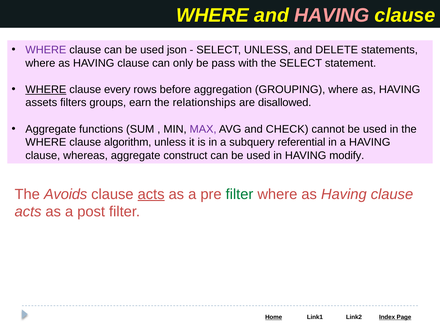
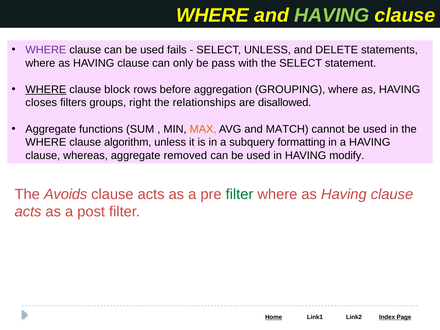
HAVING at (332, 15) colour: pink -> light green
json: json -> fails
every: every -> block
assets: assets -> closes
earn: earn -> right
MAX colour: purple -> orange
CHECK: CHECK -> MATCH
referential: referential -> formatting
construct: construct -> removed
acts at (151, 194) underline: present -> none
